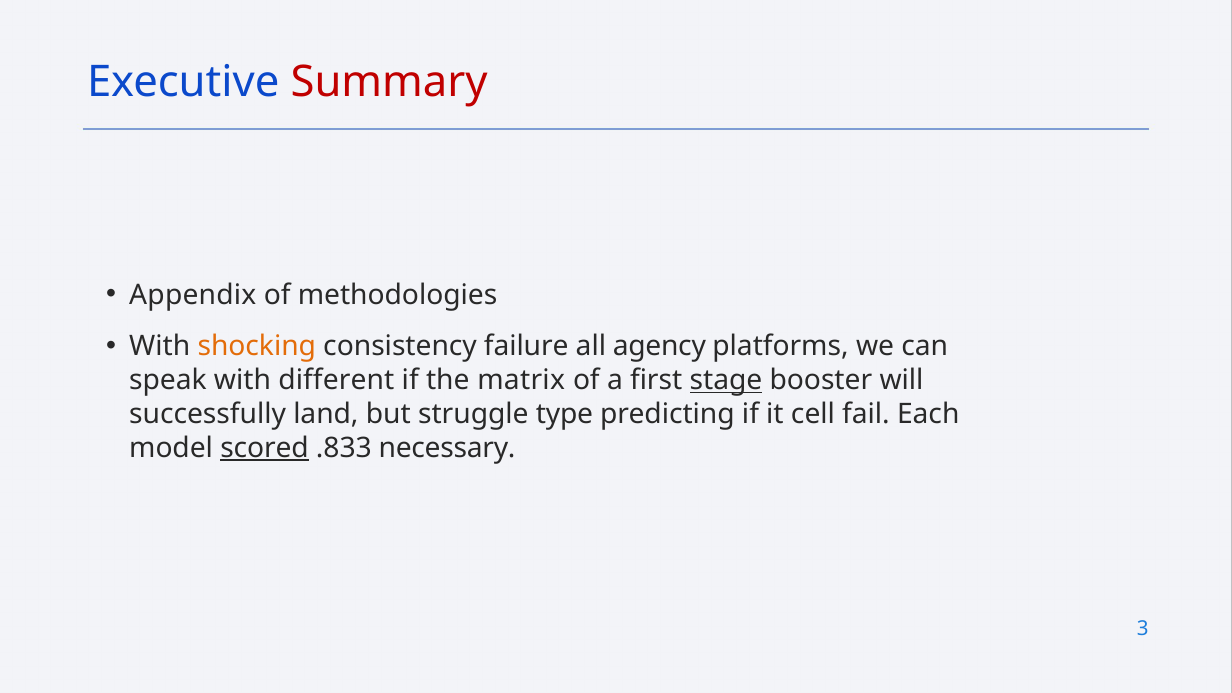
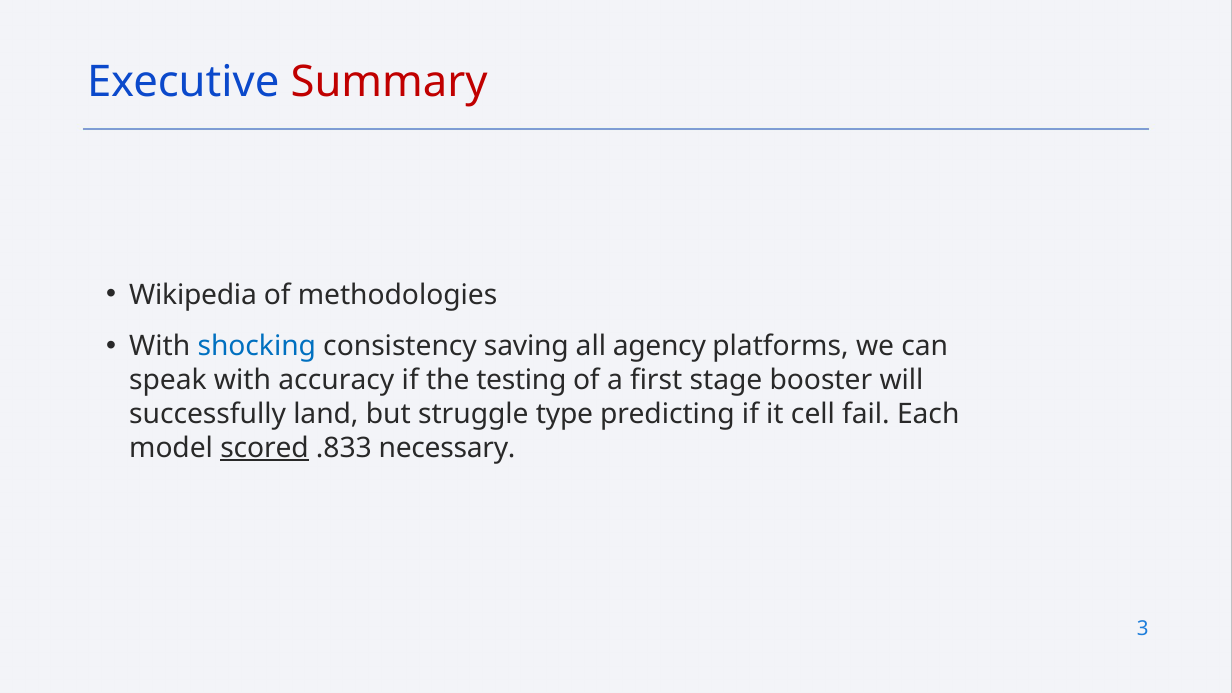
Appendix: Appendix -> Wikipedia
shocking colour: orange -> blue
failure: failure -> saving
different: different -> accuracy
matrix: matrix -> testing
stage underline: present -> none
